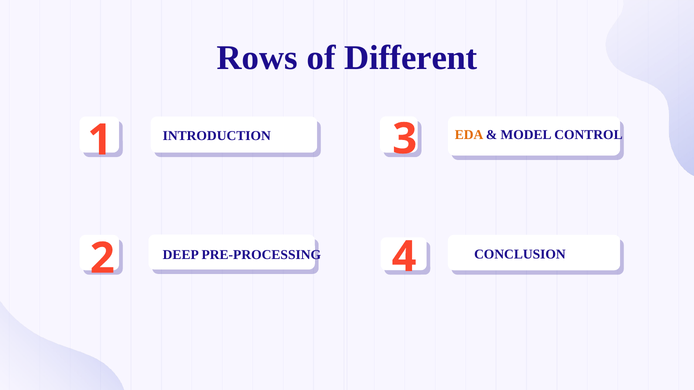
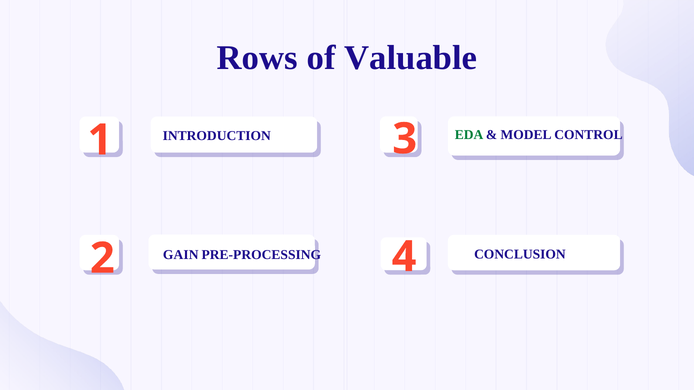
Different: Different -> Valuable
EDA colour: orange -> green
DEEP: DEEP -> GAIN
